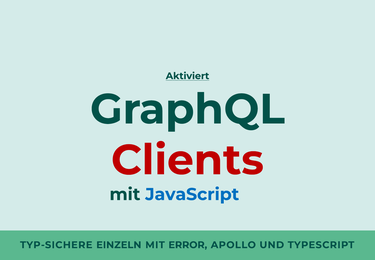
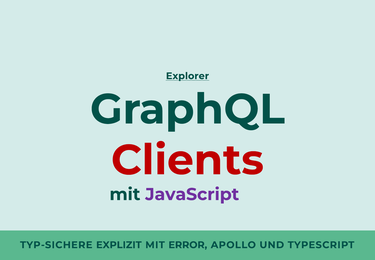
Aktiviert: Aktiviert -> Explorer
JavaScript colour: blue -> purple
EINZELN: EINZELN -> EXPLIZIT
